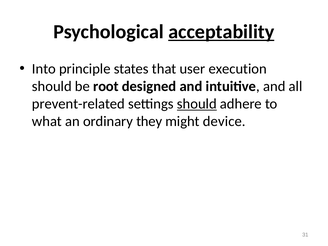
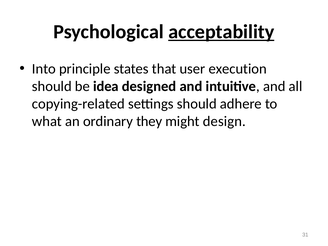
root: root -> idea
prevent-related: prevent-related -> copying-related
should at (197, 104) underline: present -> none
device: device -> design
